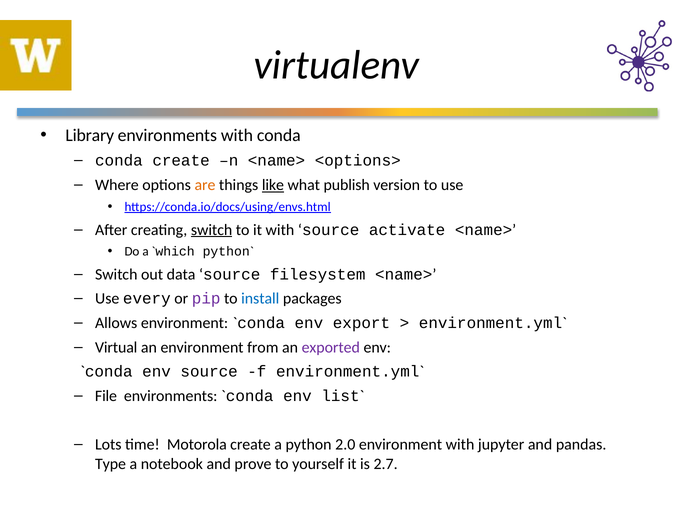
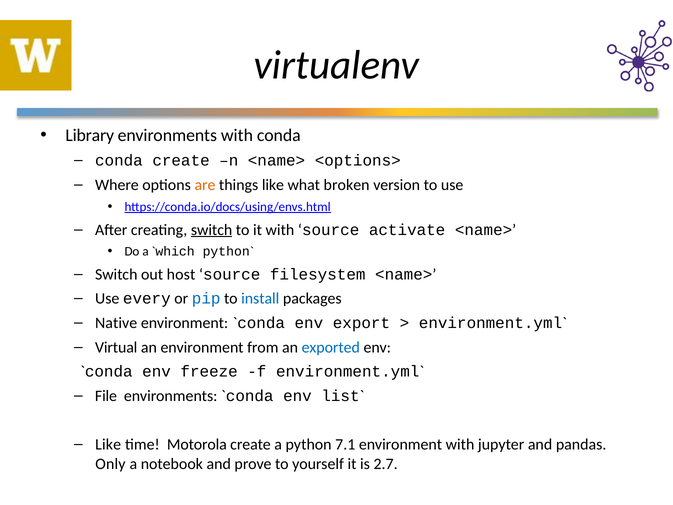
like at (273, 185) underline: present -> none
publish: publish -> broken
data: data -> host
pip colour: purple -> blue
Allows: Allows -> Native
exported colour: purple -> blue
env source: source -> freeze
Lots at (108, 444): Lots -> Like
2.0: 2.0 -> 7.1
Type: Type -> Only
